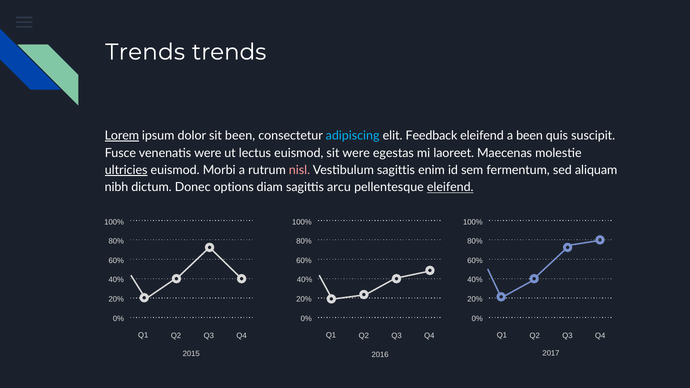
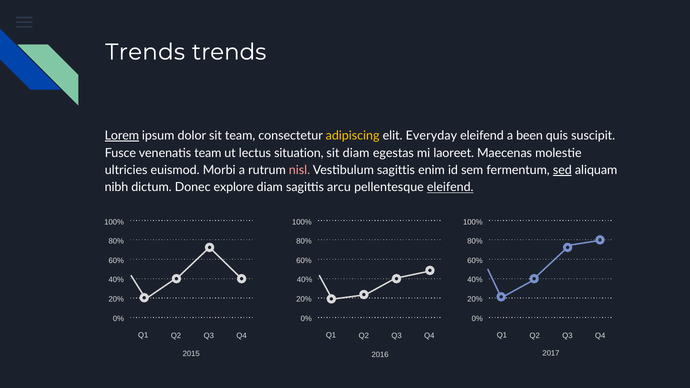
sit been: been -> team
adipiscing colour: light blue -> yellow
Feedback: Feedback -> Everyday
venenatis were: were -> team
lectus euismod: euismod -> situation
sit were: were -> diam
ultricies underline: present -> none
sed underline: none -> present
options: options -> explore
